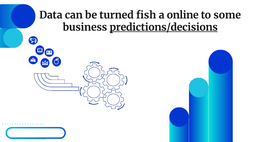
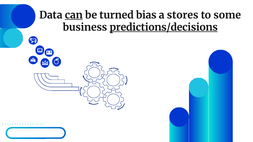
can underline: none -> present
fish: fish -> bias
online: online -> stores
